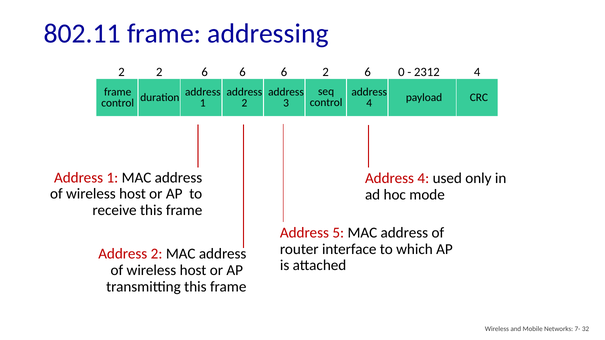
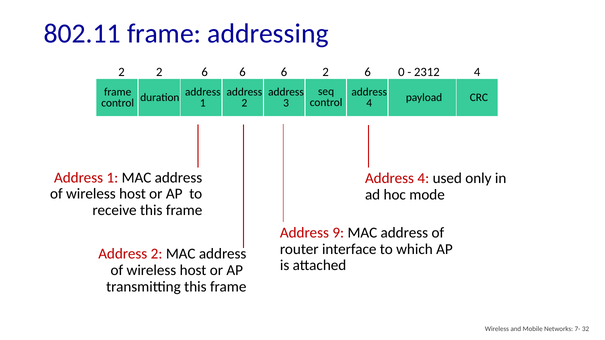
5: 5 -> 9
